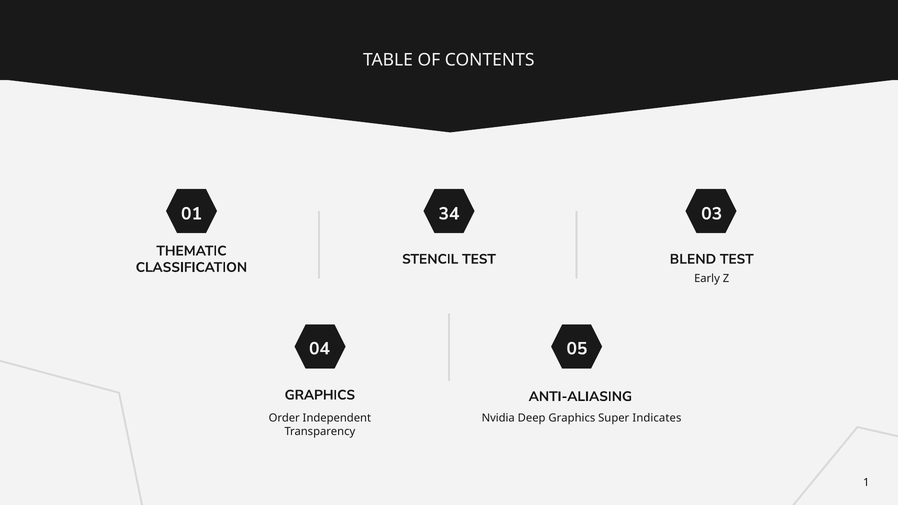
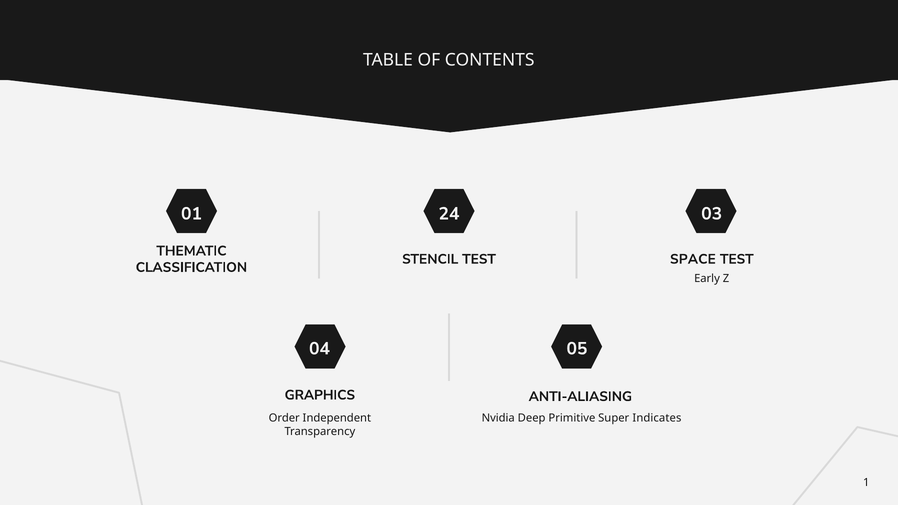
34: 34 -> 24
BLEND: BLEND -> SPACE
Deep Graphics: Graphics -> Primitive
